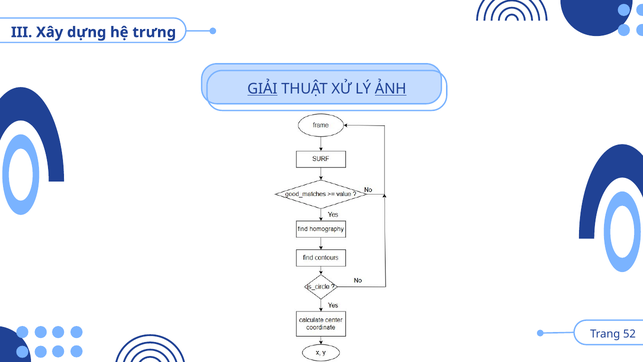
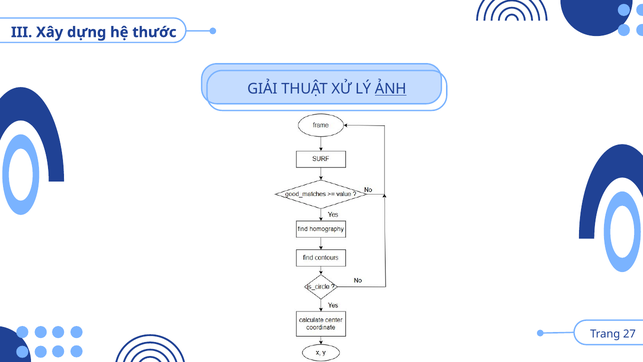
trưng: trưng -> thước
GIẢI underline: present -> none
52: 52 -> 27
